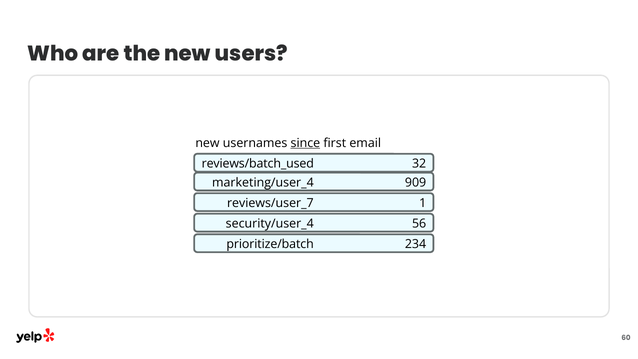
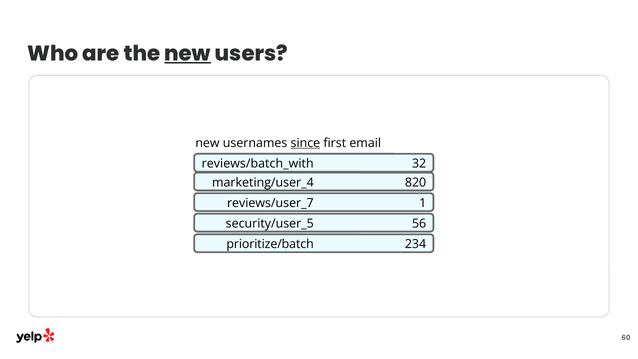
new at (188, 54) underline: none -> present
reviews/batch_used: reviews/batch_used -> reviews/batch_with
909: 909 -> 820
security/user_4: security/user_4 -> security/user_5
